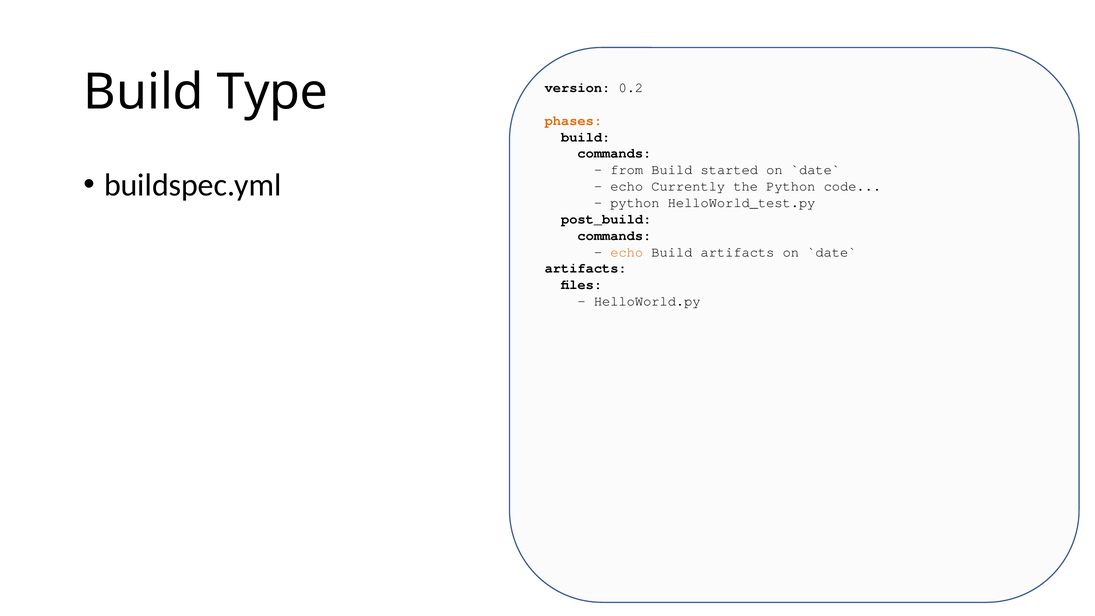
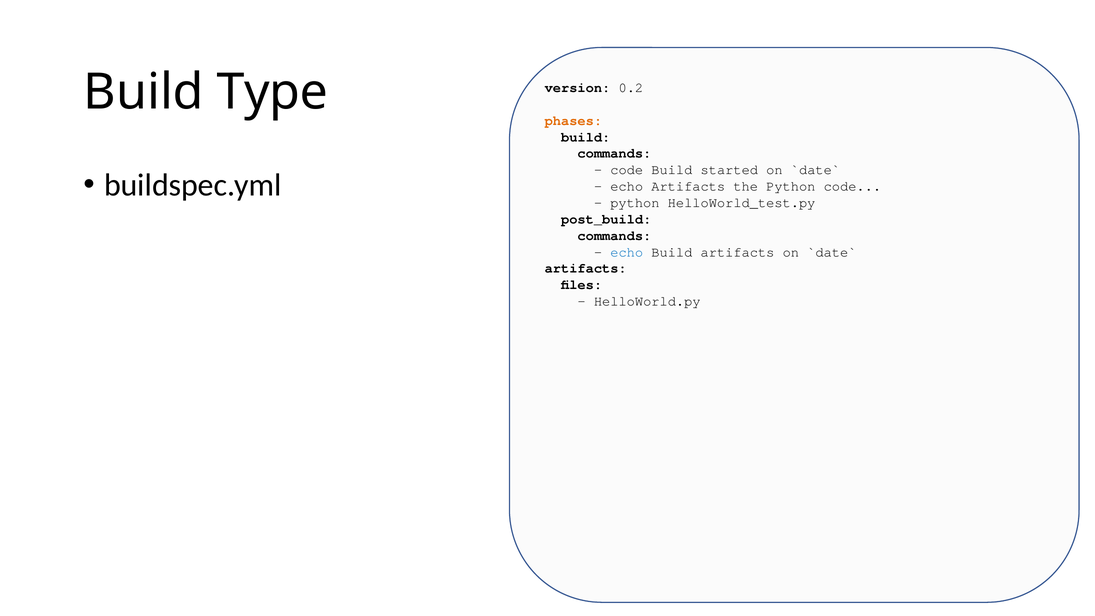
from at (627, 170): from -> code
echo Currently: Currently -> Artifacts
echo at (627, 252) colour: orange -> blue
